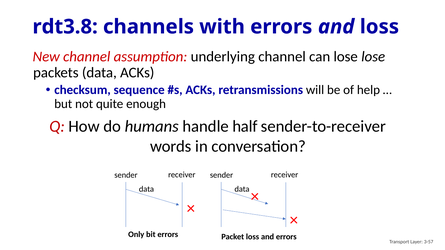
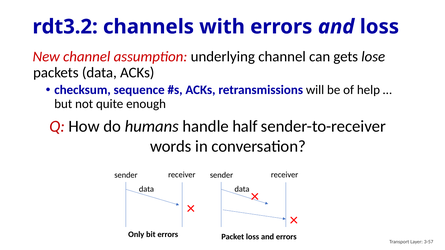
rdt3.8: rdt3.8 -> rdt3.2
can lose: lose -> gets
